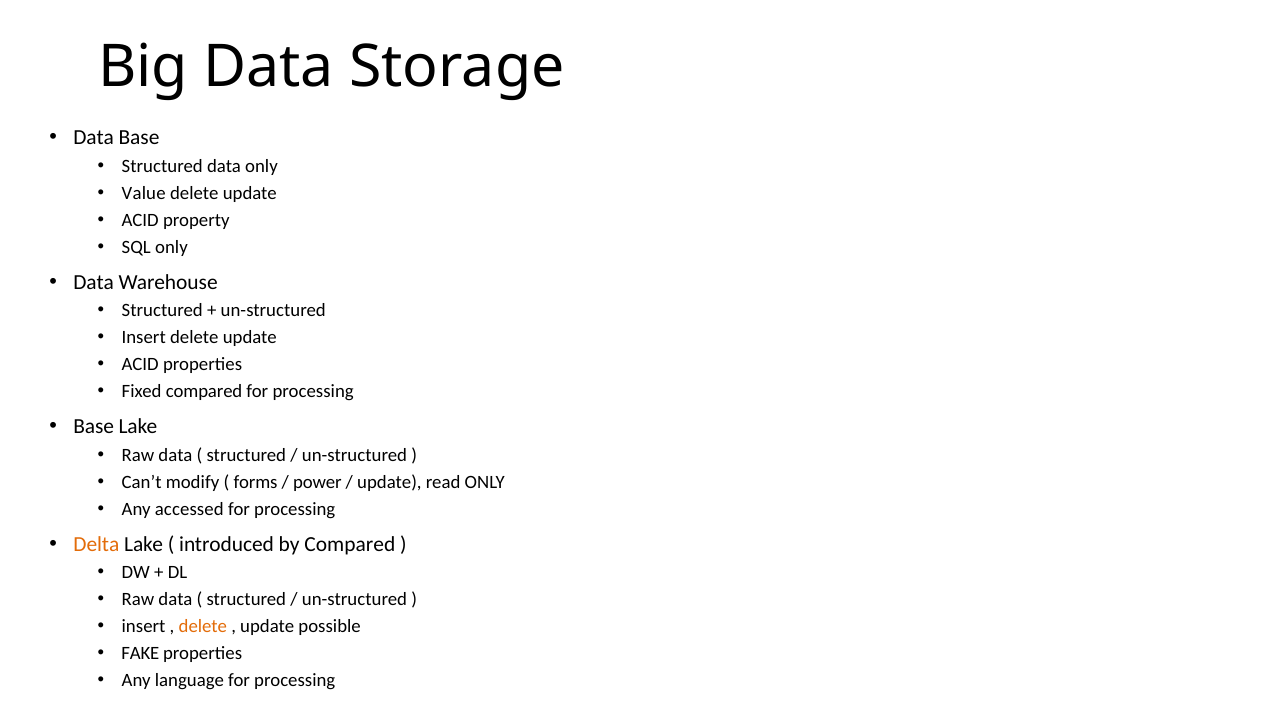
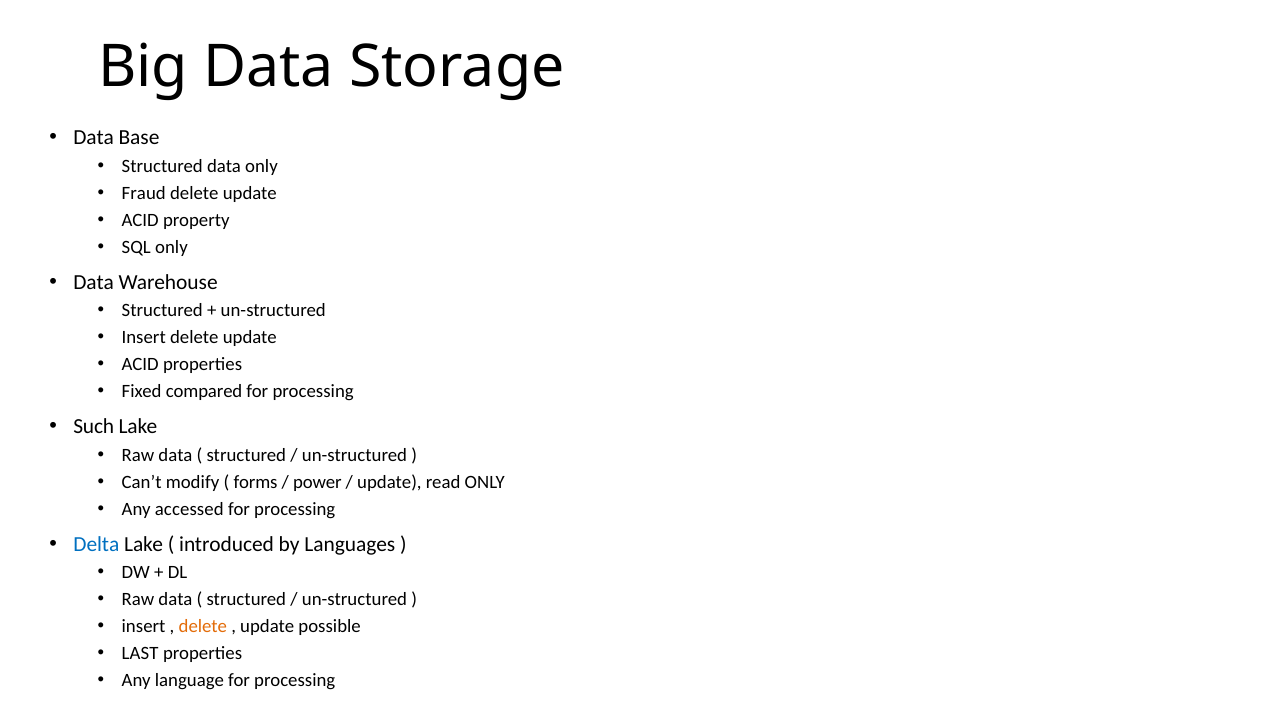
Value: Value -> Fraud
Base at (94, 427): Base -> Such
Delta colour: orange -> blue
by Compared: Compared -> Languages
FAKE: FAKE -> LAST
